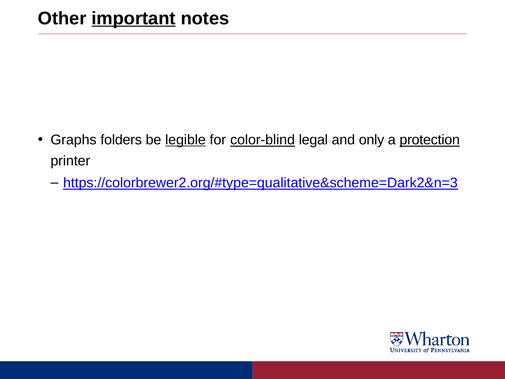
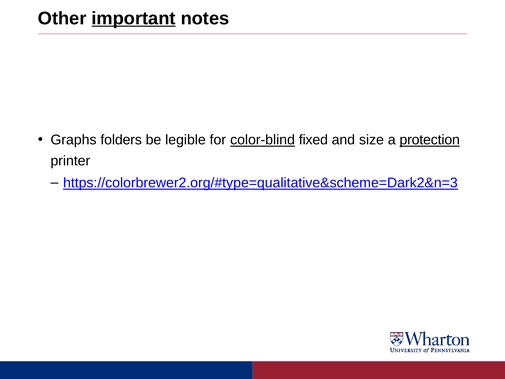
legible underline: present -> none
legal: legal -> fixed
only: only -> size
